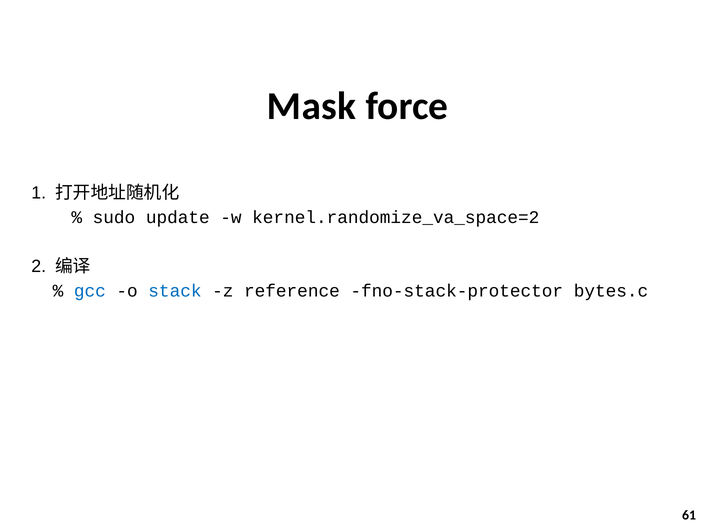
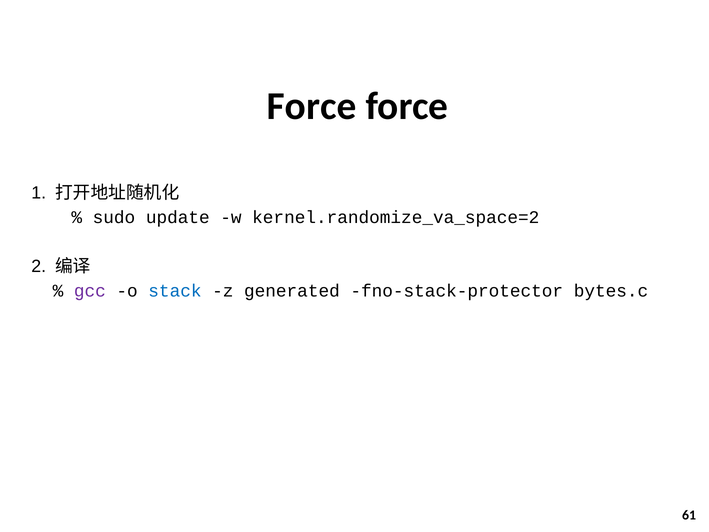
Mask at (311, 106): Mask -> Force
gcc colour: blue -> purple
reference: reference -> generated
